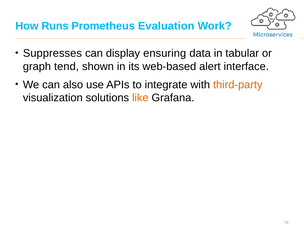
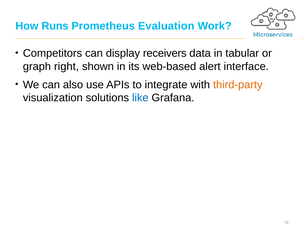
Suppresses: Suppresses -> Competitors
ensuring: ensuring -> receivers
tend: tend -> right
like colour: orange -> blue
